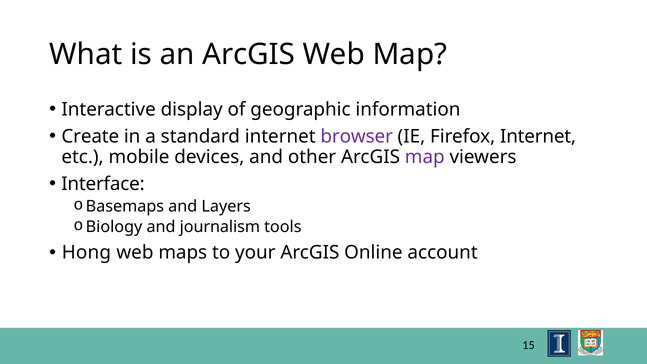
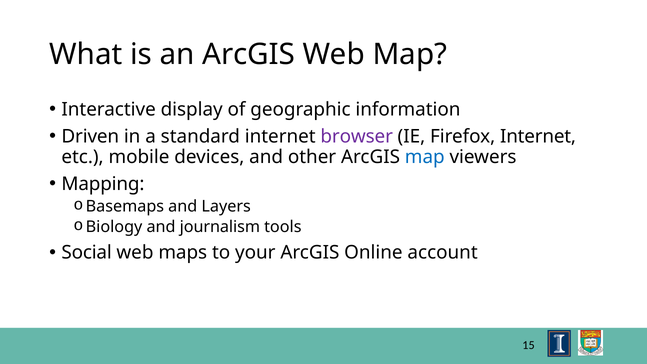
Create: Create -> Driven
map at (425, 157) colour: purple -> blue
Interface: Interface -> Mapping
Hong: Hong -> Social
